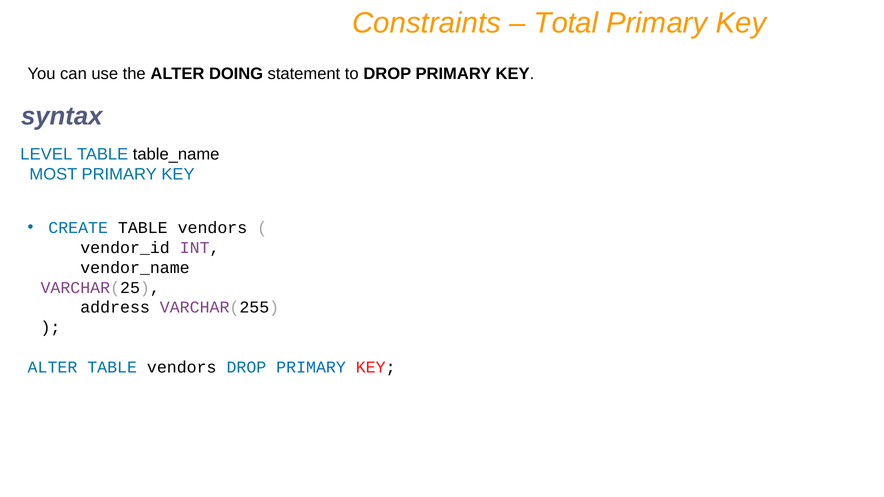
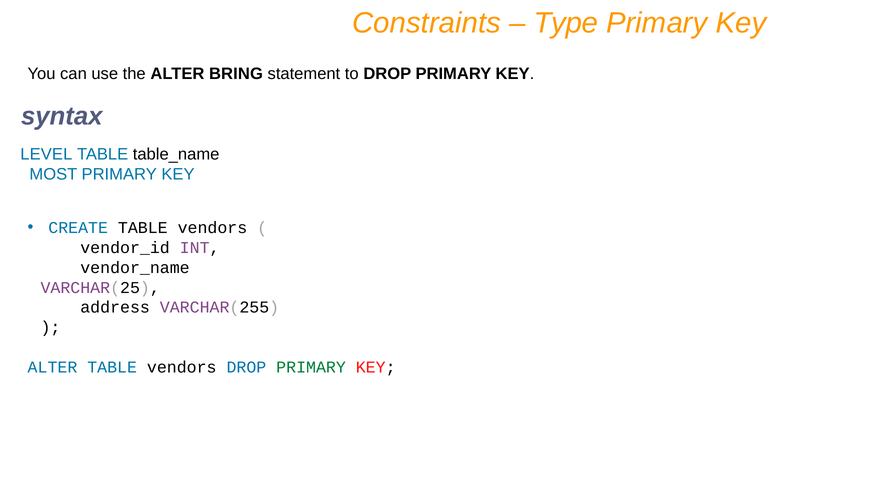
Total: Total -> Type
DOING: DOING -> BRING
PRIMARY at (311, 367) colour: blue -> green
